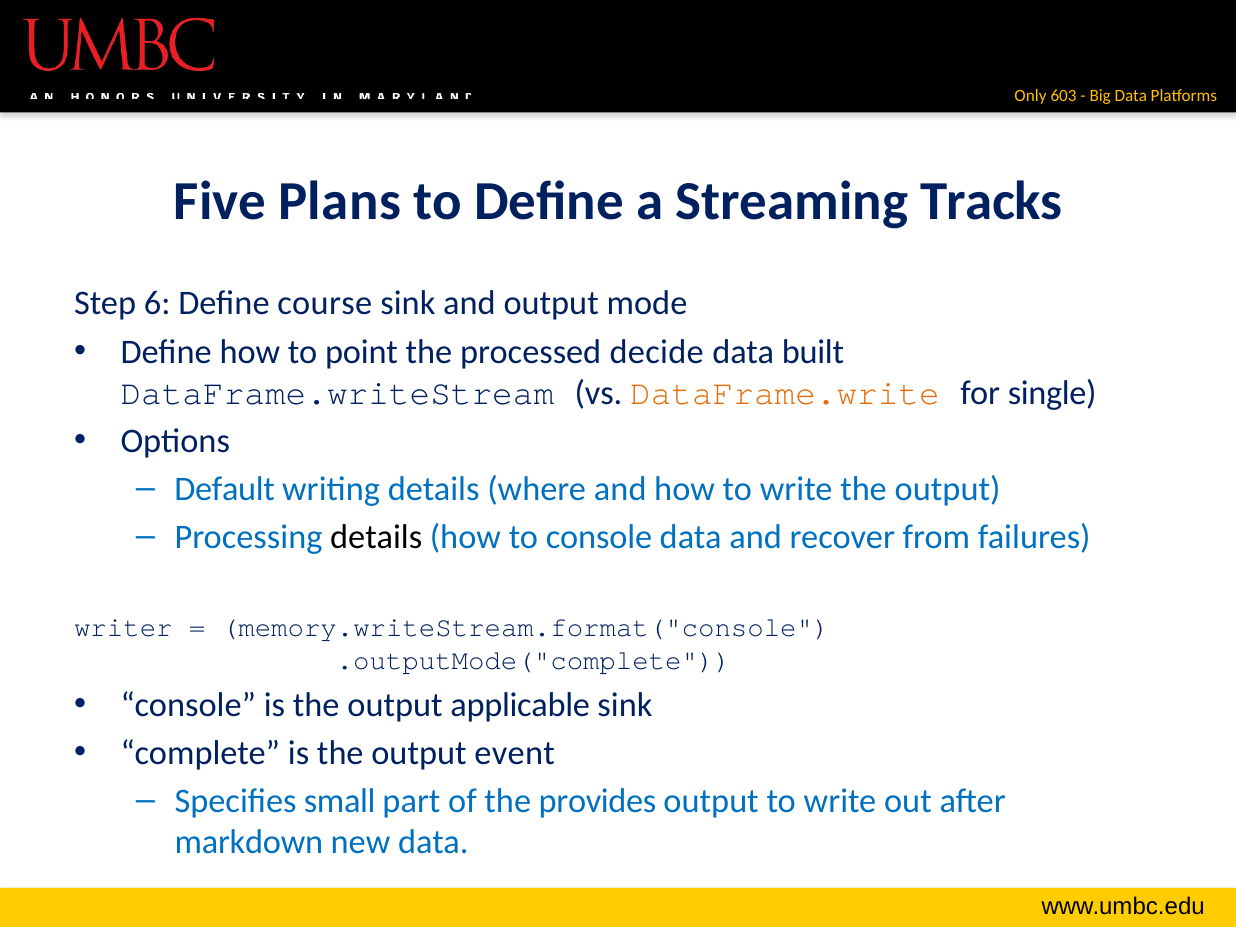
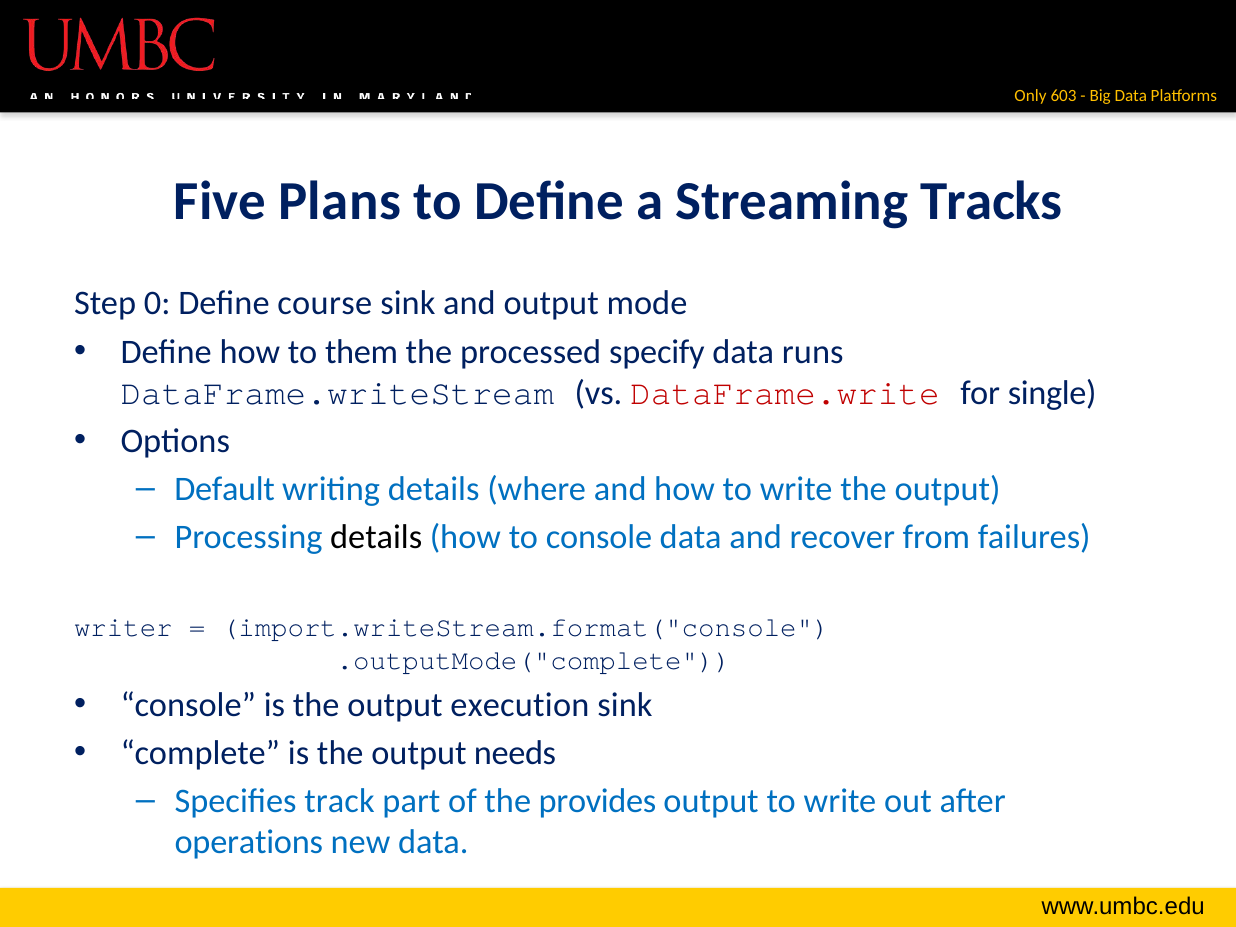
6: 6 -> 0
point: point -> them
decide: decide -> specify
built: built -> runs
DataFrame.write colour: orange -> red
memory.writeStream.format("console: memory.writeStream.format("console -> import.writeStream.format("console
applicable: applicable -> execution
event: event -> needs
small: small -> track
markdown: markdown -> operations
